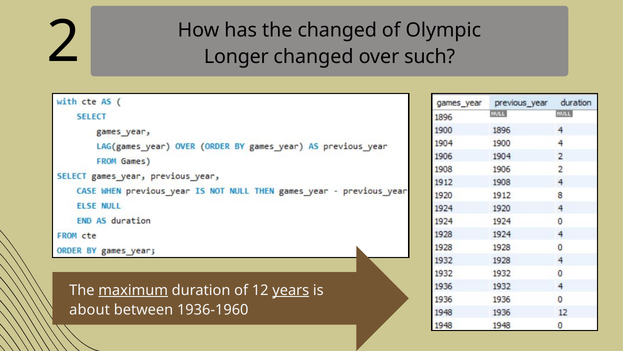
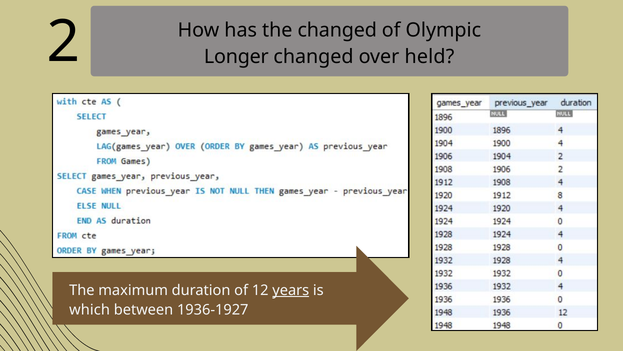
such: such -> held
maximum underline: present -> none
about: about -> which
1936-1960: 1936-1960 -> 1936-1927
